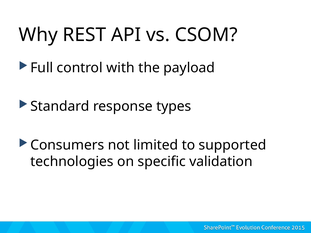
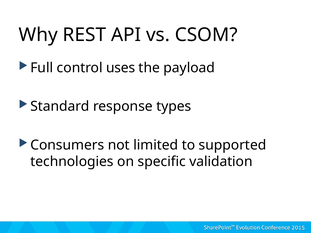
with: with -> uses
